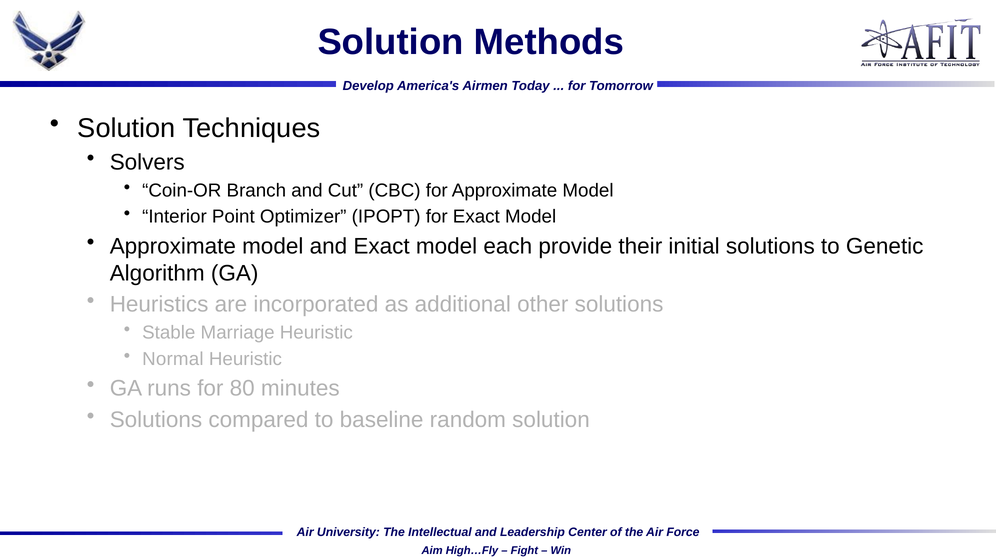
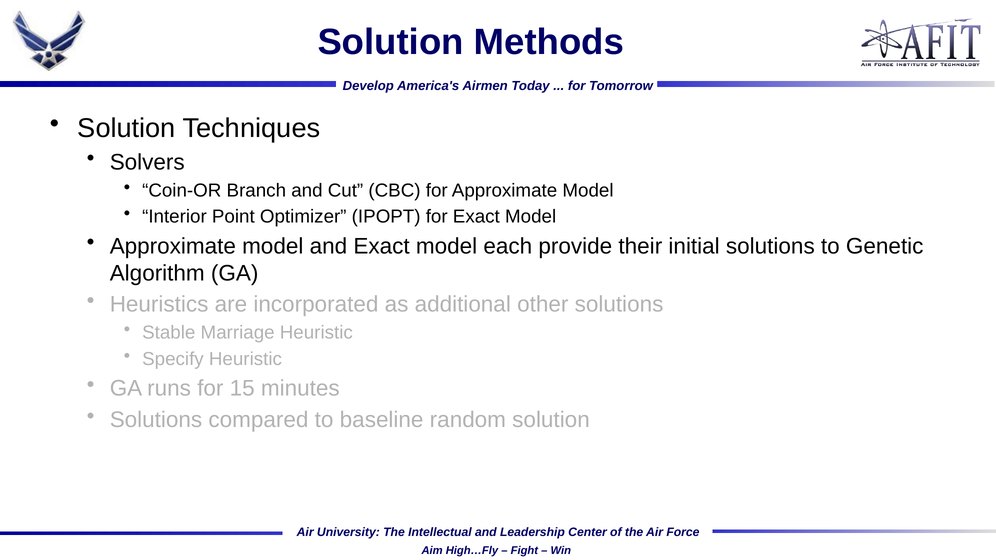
Normal: Normal -> Specify
80: 80 -> 15
